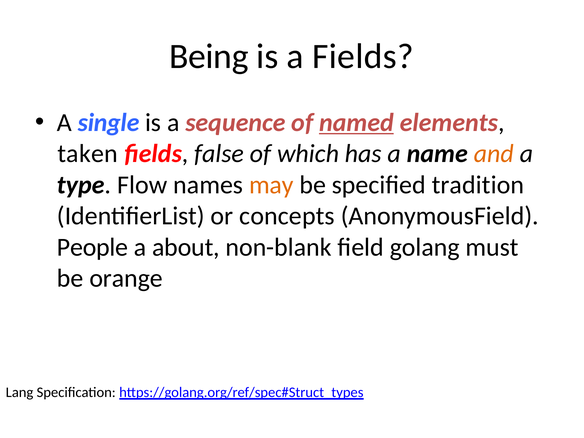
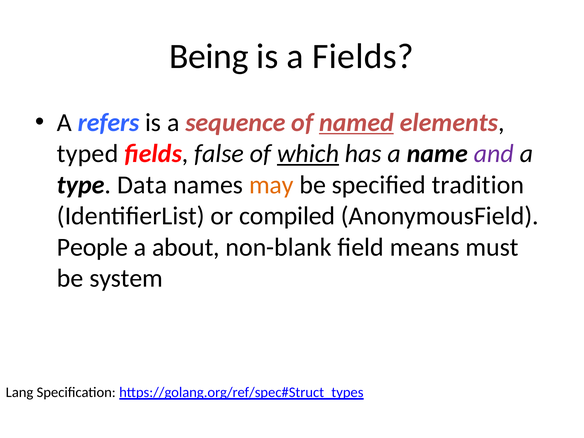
single: single -> refers
taken: taken -> typed
which underline: none -> present
and colour: orange -> purple
Flow: Flow -> Data
concepts: concepts -> compiled
golang: golang -> means
orange: orange -> system
